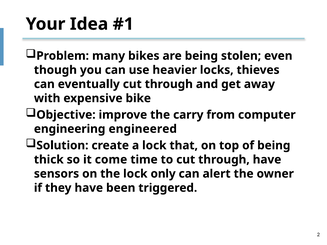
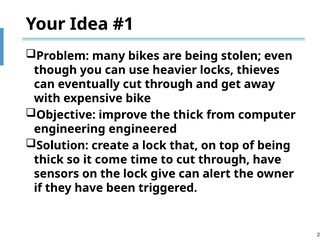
the carry: carry -> thick
only: only -> give
